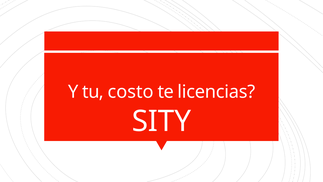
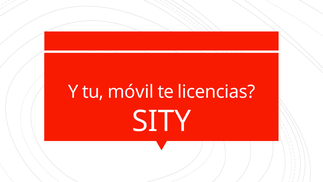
costo: costo -> móvil
